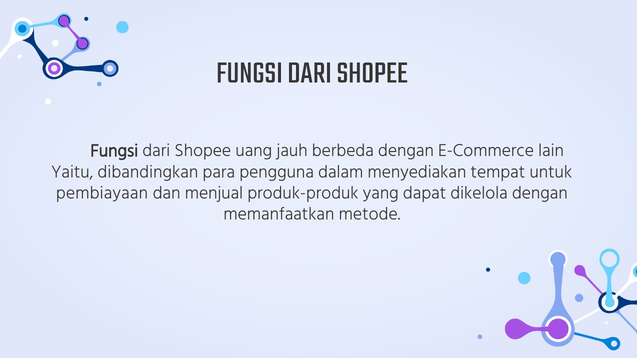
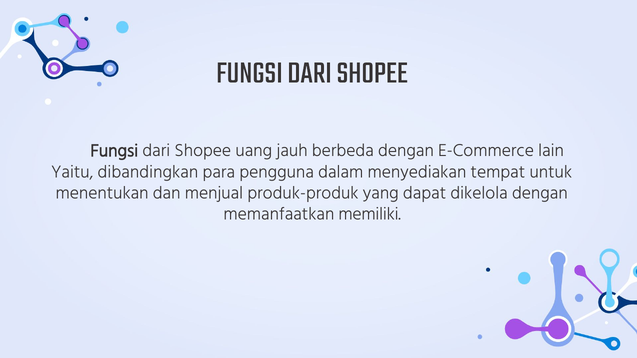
pembiayaan: pembiayaan -> menentukan
metode: metode -> memiliki
